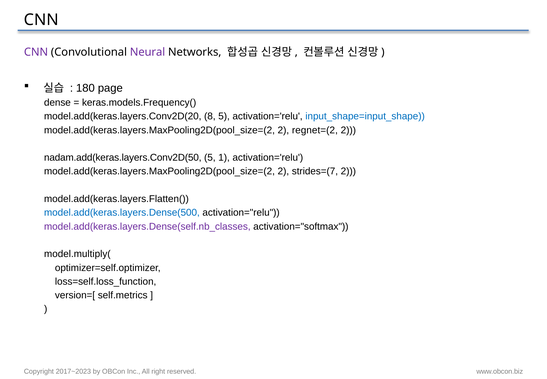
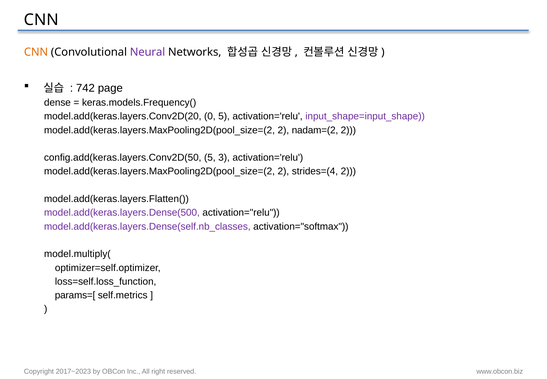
CNN at (36, 52) colour: purple -> orange
180: 180 -> 742
8: 8 -> 0
input_shape=input_shape colour: blue -> purple
regnet=(2: regnet=(2 -> nadam=(2
nadam.add(keras.layers.Conv2D(50: nadam.add(keras.layers.Conv2D(50 -> config.add(keras.layers.Conv2D(50
1: 1 -> 3
strides=(7: strides=(7 -> strides=(4
model.add(keras.layers.Dense(500 colour: blue -> purple
version=[: version=[ -> params=[
